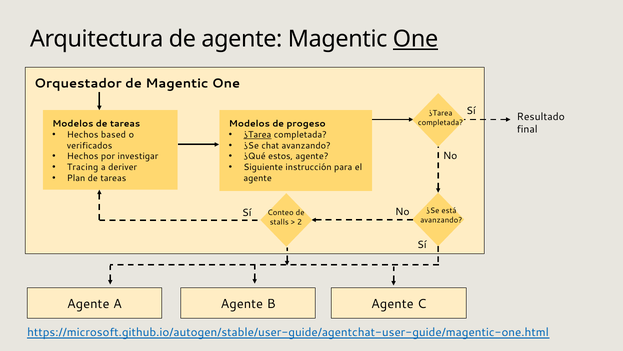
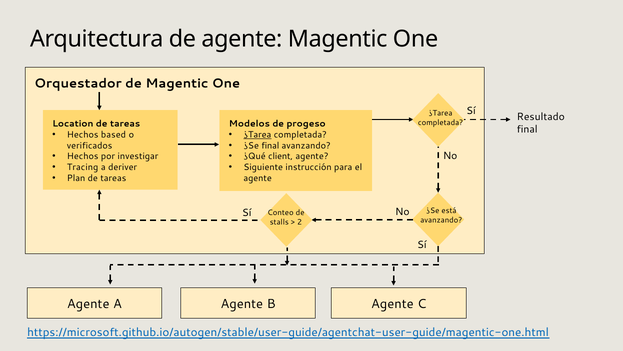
One at (416, 39) underline: present -> none
Modelos at (73, 123): Modelos -> Location
¿Se chat: chat -> final
estos: estos -> client
